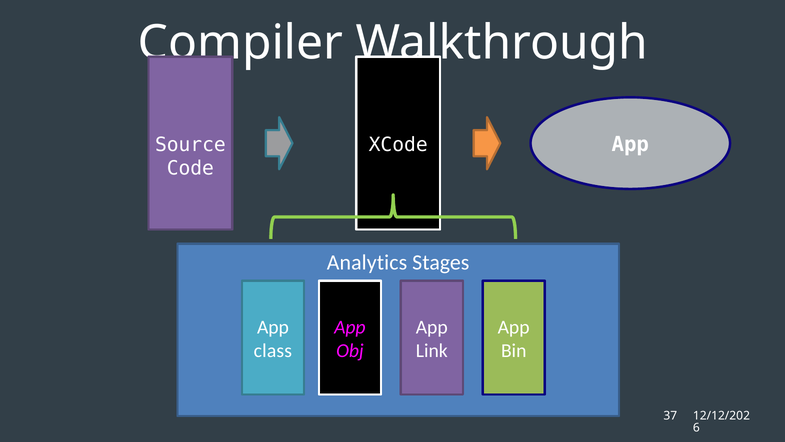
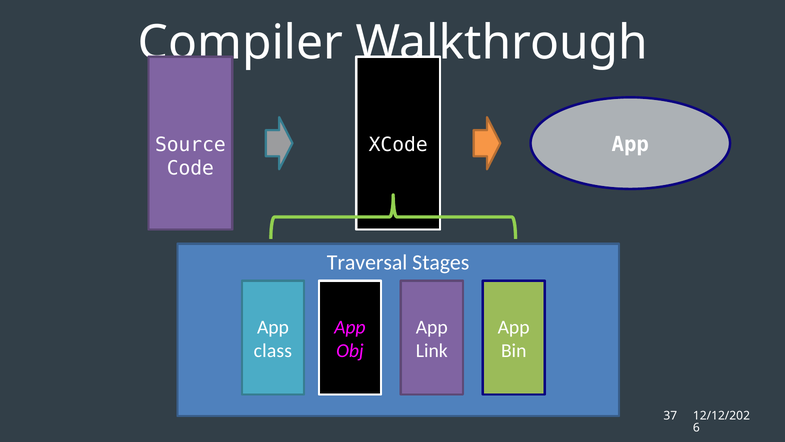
Analytics: Analytics -> Traversal
